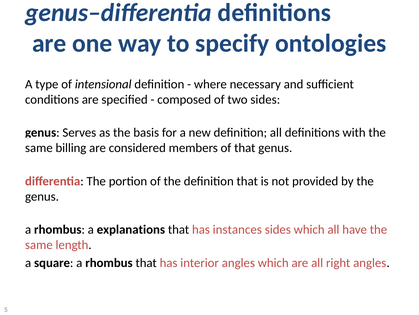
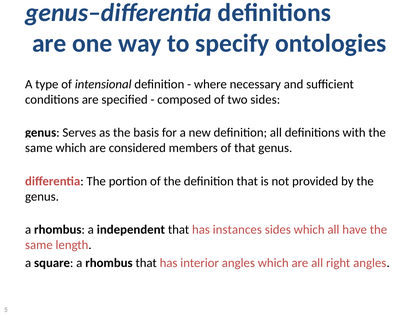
same billing: billing -> which
explanations: explanations -> independent
